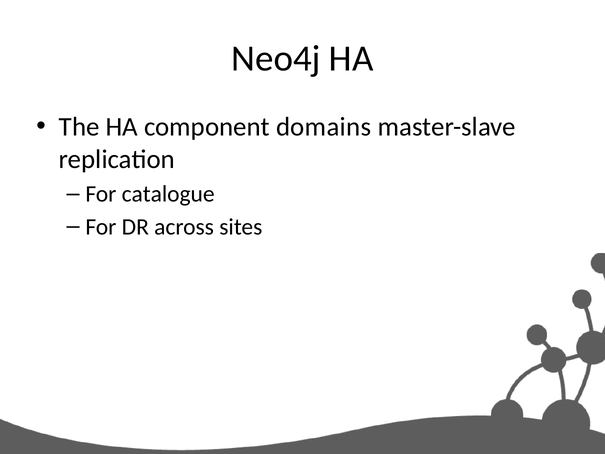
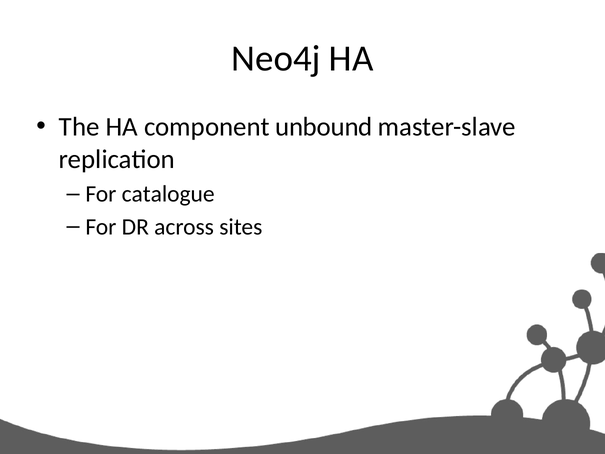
domains: domains -> unbound
